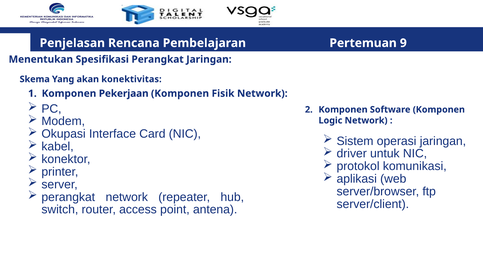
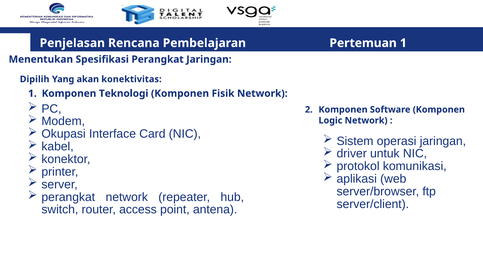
Pertemuan 9: 9 -> 1
Skema: Skema -> Dipilih
Pekerjaan: Pekerjaan -> Teknologi
